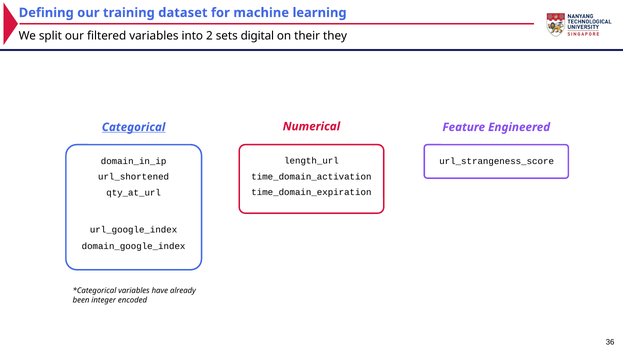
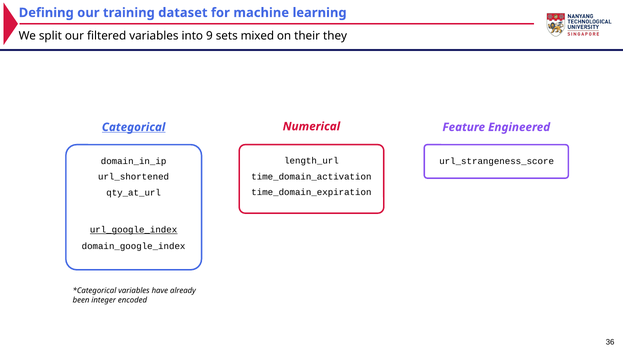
2: 2 -> 9
digital: digital -> mixed
url_google_index underline: none -> present
